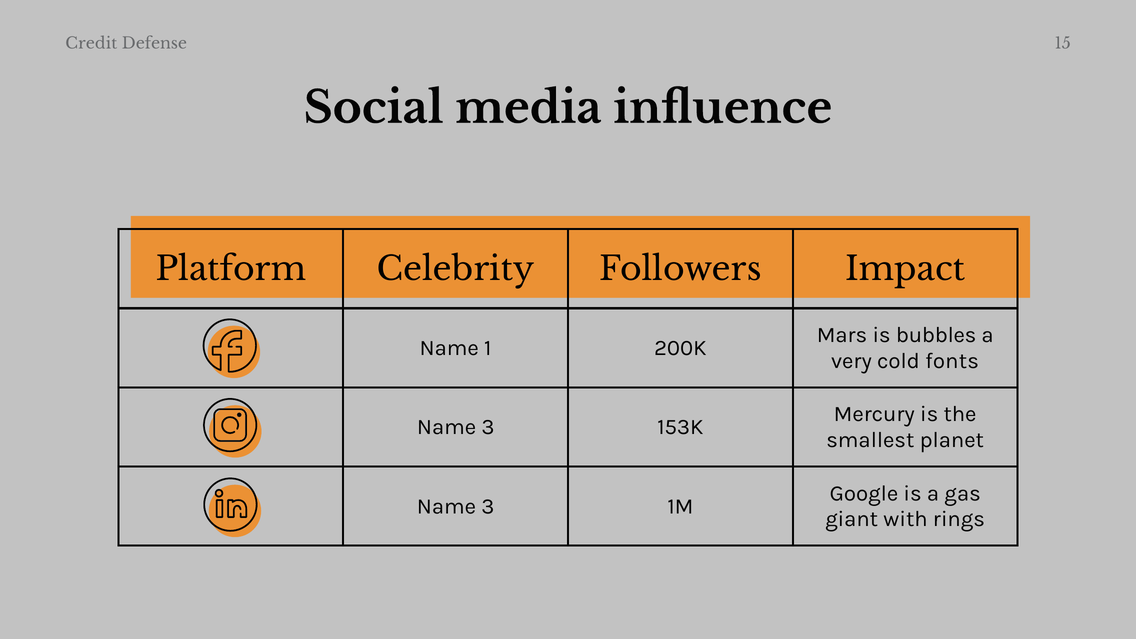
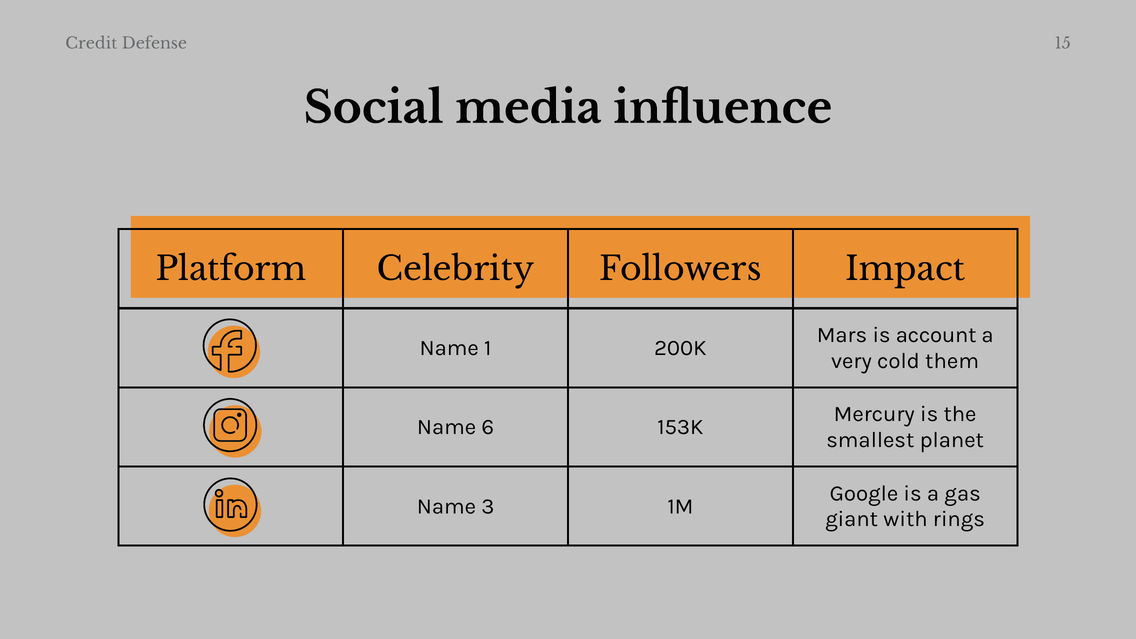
bubbles: bubbles -> account
fonts: fonts -> them
3 at (488, 427): 3 -> 6
